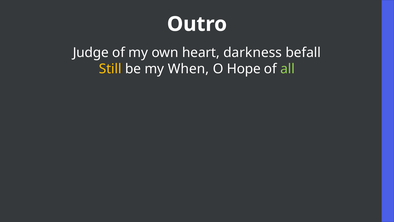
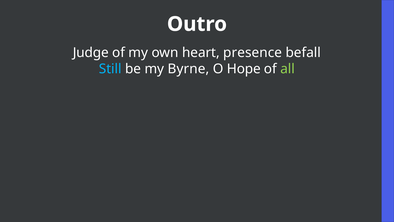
darkness: darkness -> presence
Still colour: yellow -> light blue
When: When -> Byrne
